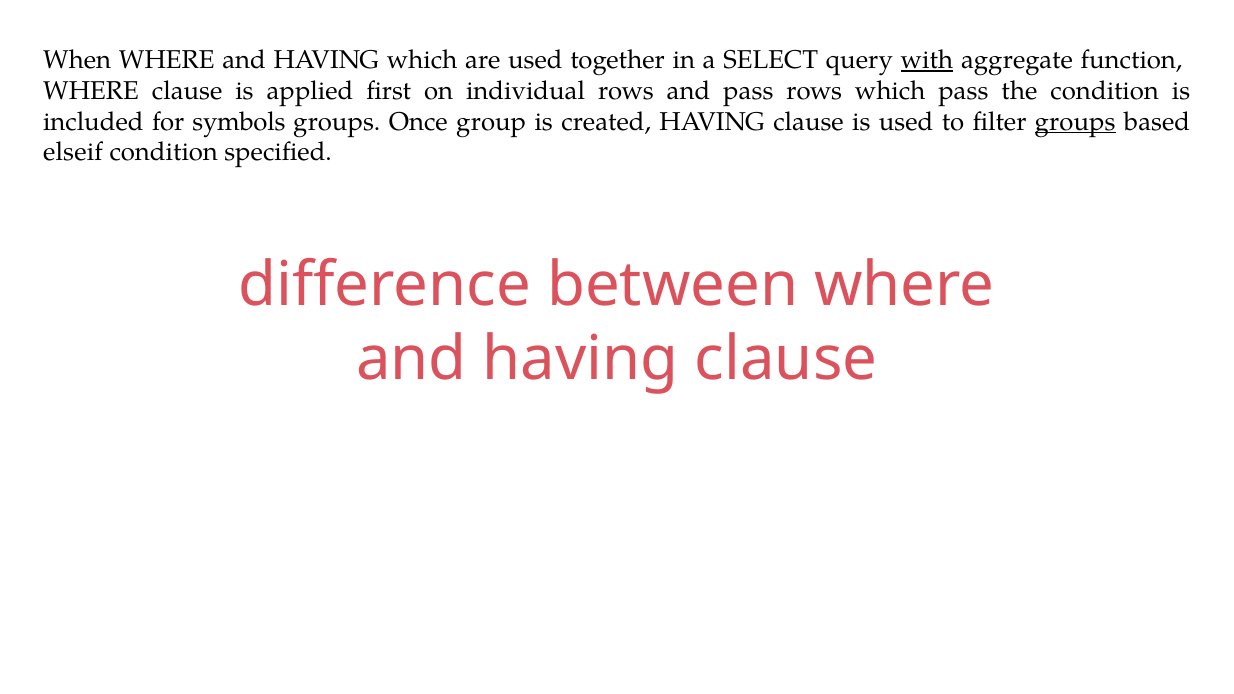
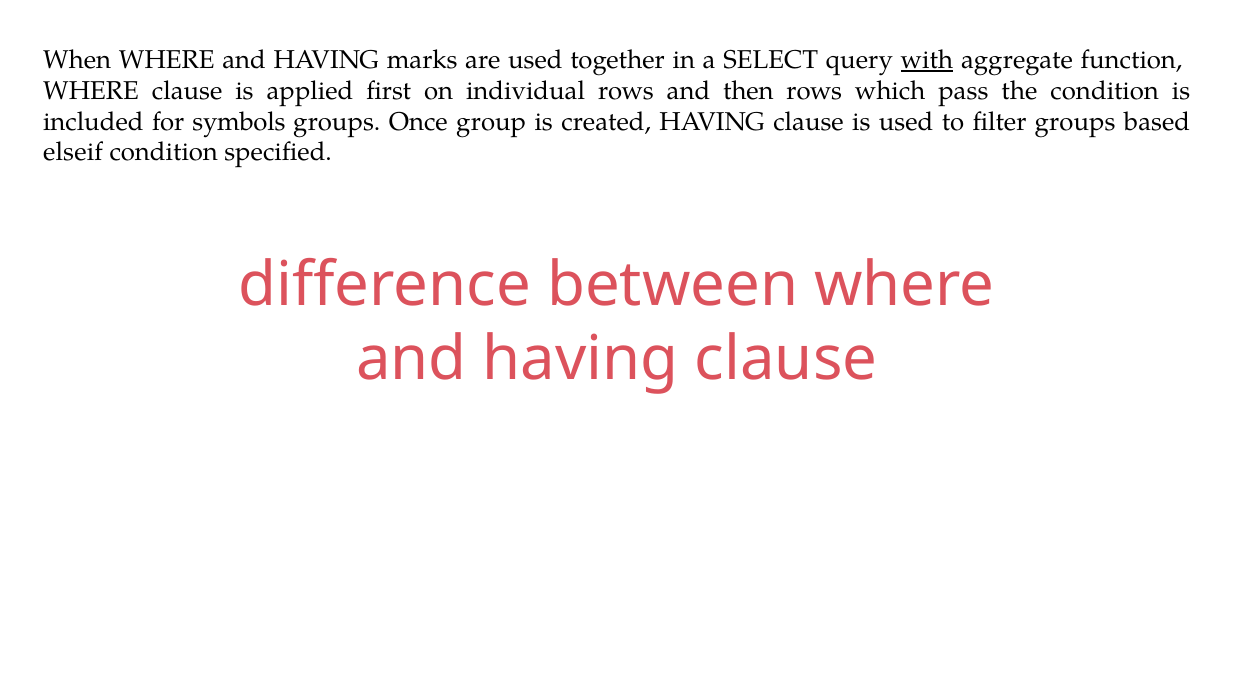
HAVING which: which -> marks
and pass: pass -> then
groups at (1075, 122) underline: present -> none
